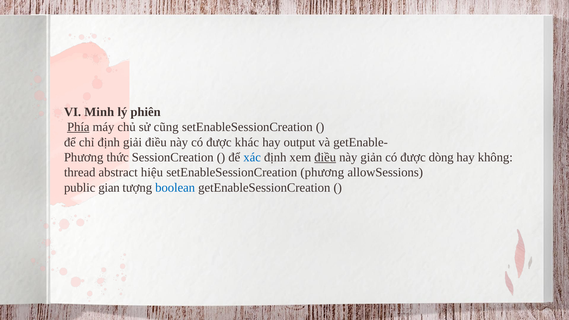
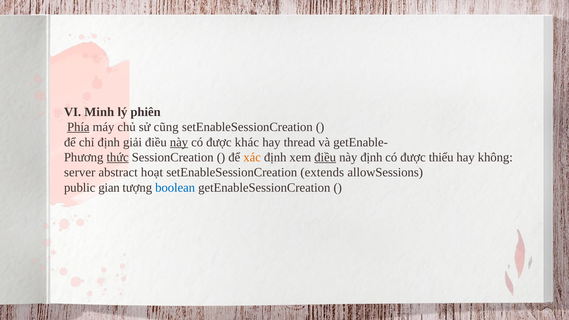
này at (179, 142) underline: none -> present
output: output -> thread
thức underline: none -> present
xác colour: blue -> orange
này giản: giản -> định
dòng: dòng -> thiểu
thread: thread -> server
hiệu: hiệu -> hoạt
setEnableSessionCreation phương: phương -> extends
